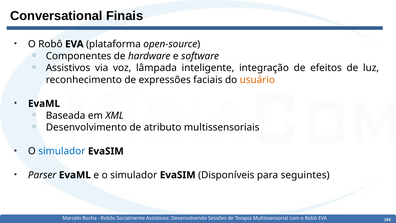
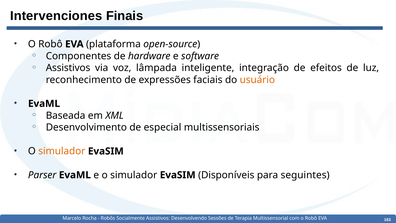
Conversational: Conversational -> Intervenciones
atributo: atributo -> especial
simulador at (62, 151) colour: blue -> orange
